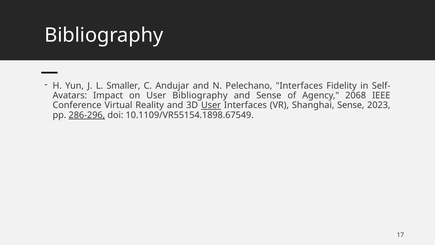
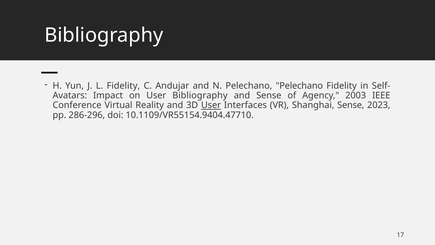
L Smaller: Smaller -> Fidelity
Pelechano Interfaces: Interfaces -> Pelechano
2068: 2068 -> 2003
286-296 underline: present -> none
10.1109/VR55154.1898.67549: 10.1109/VR55154.1898.67549 -> 10.1109/VR55154.9404.47710
